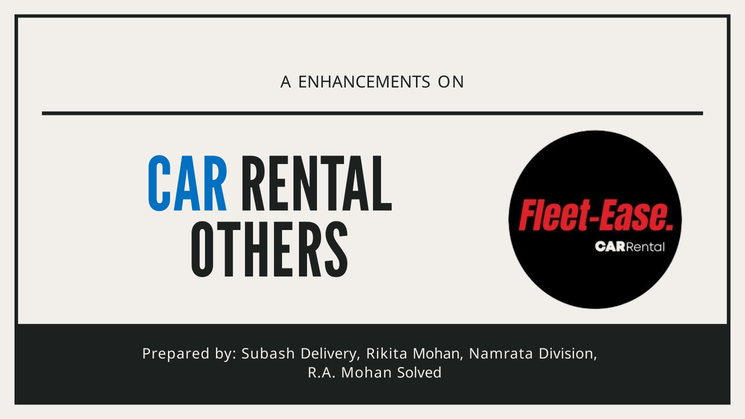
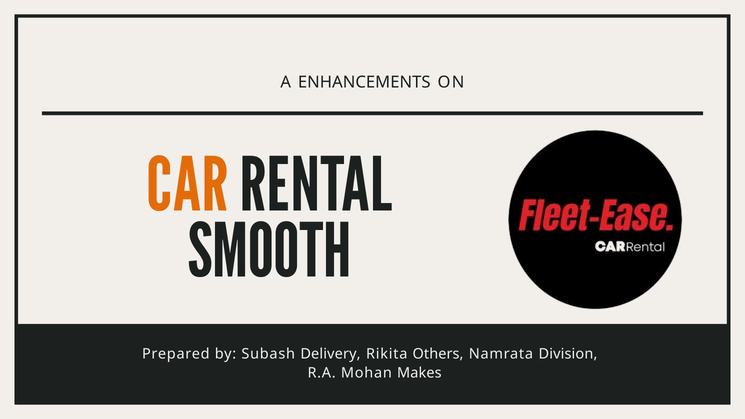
CAR colour: blue -> orange
OTHERS: OTHERS -> SMOOTH
Rikita Mohan: Mohan -> Others
Solved: Solved -> Makes
